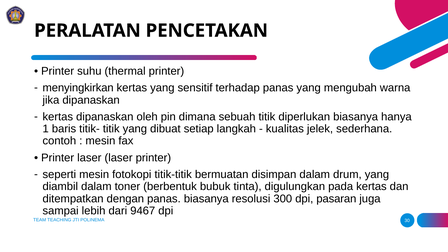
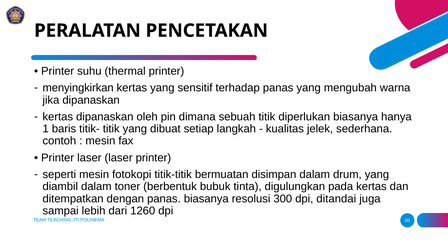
pasaran: pasaran -> ditandai
9467: 9467 -> 1260
